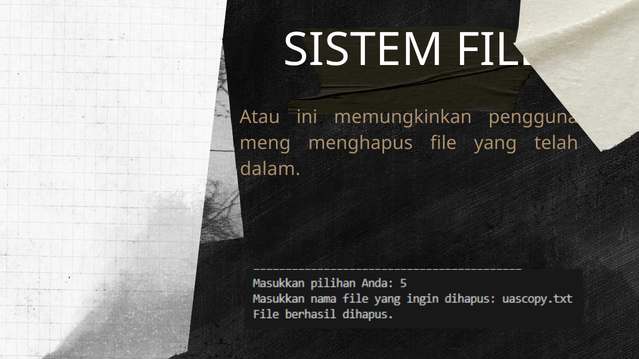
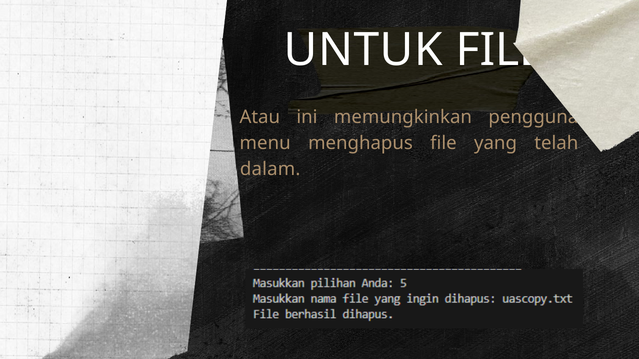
SISTEM: SISTEM -> UNTUK
meng: meng -> menu
